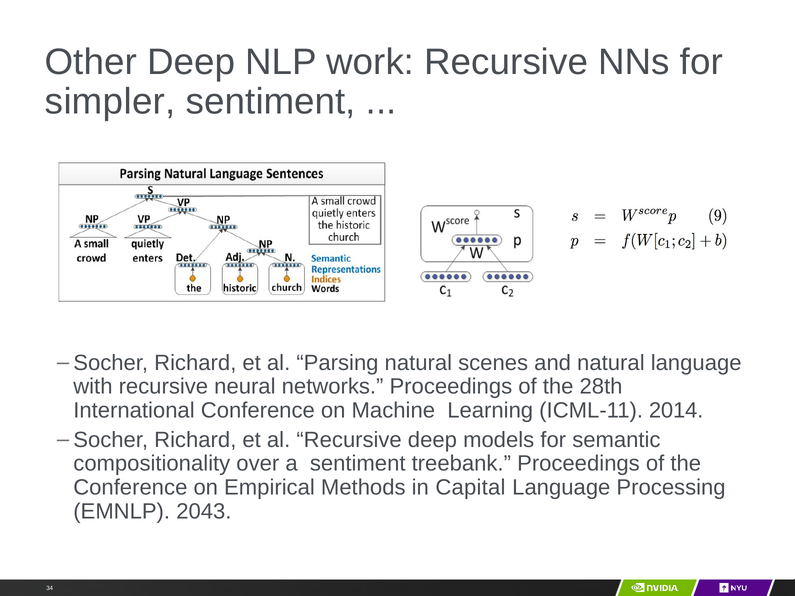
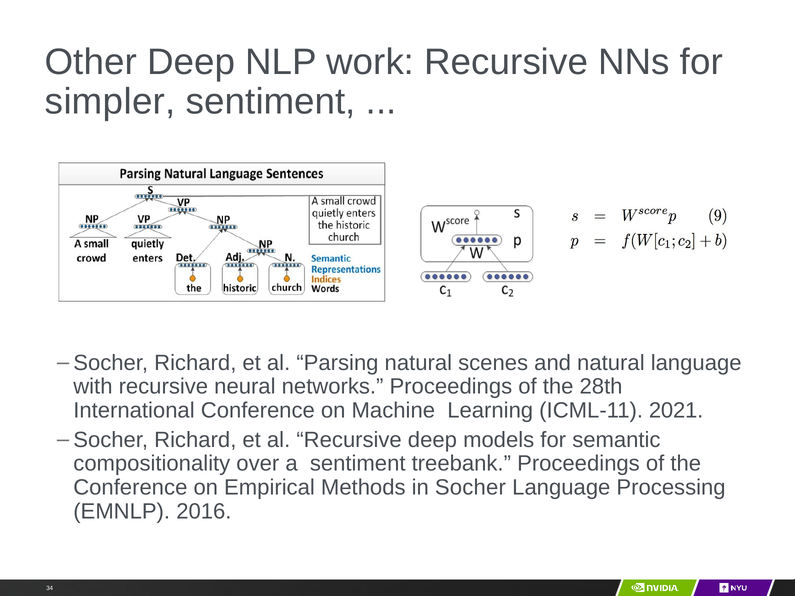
2014: 2014 -> 2021
in Capital: Capital -> Socher
2043: 2043 -> 2016
